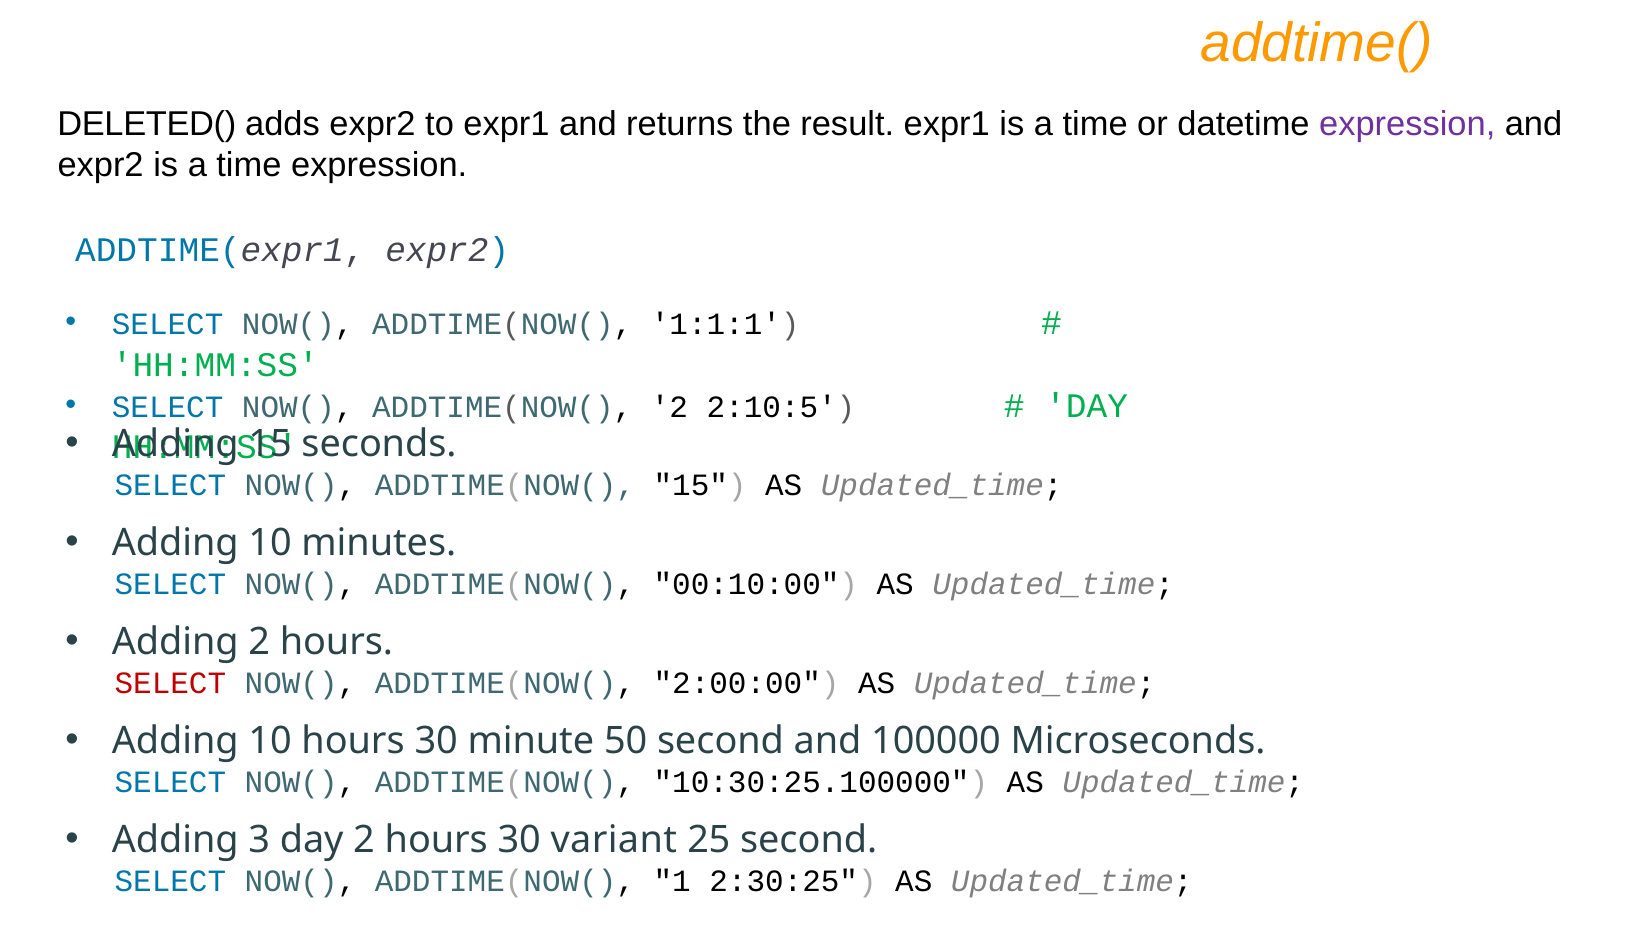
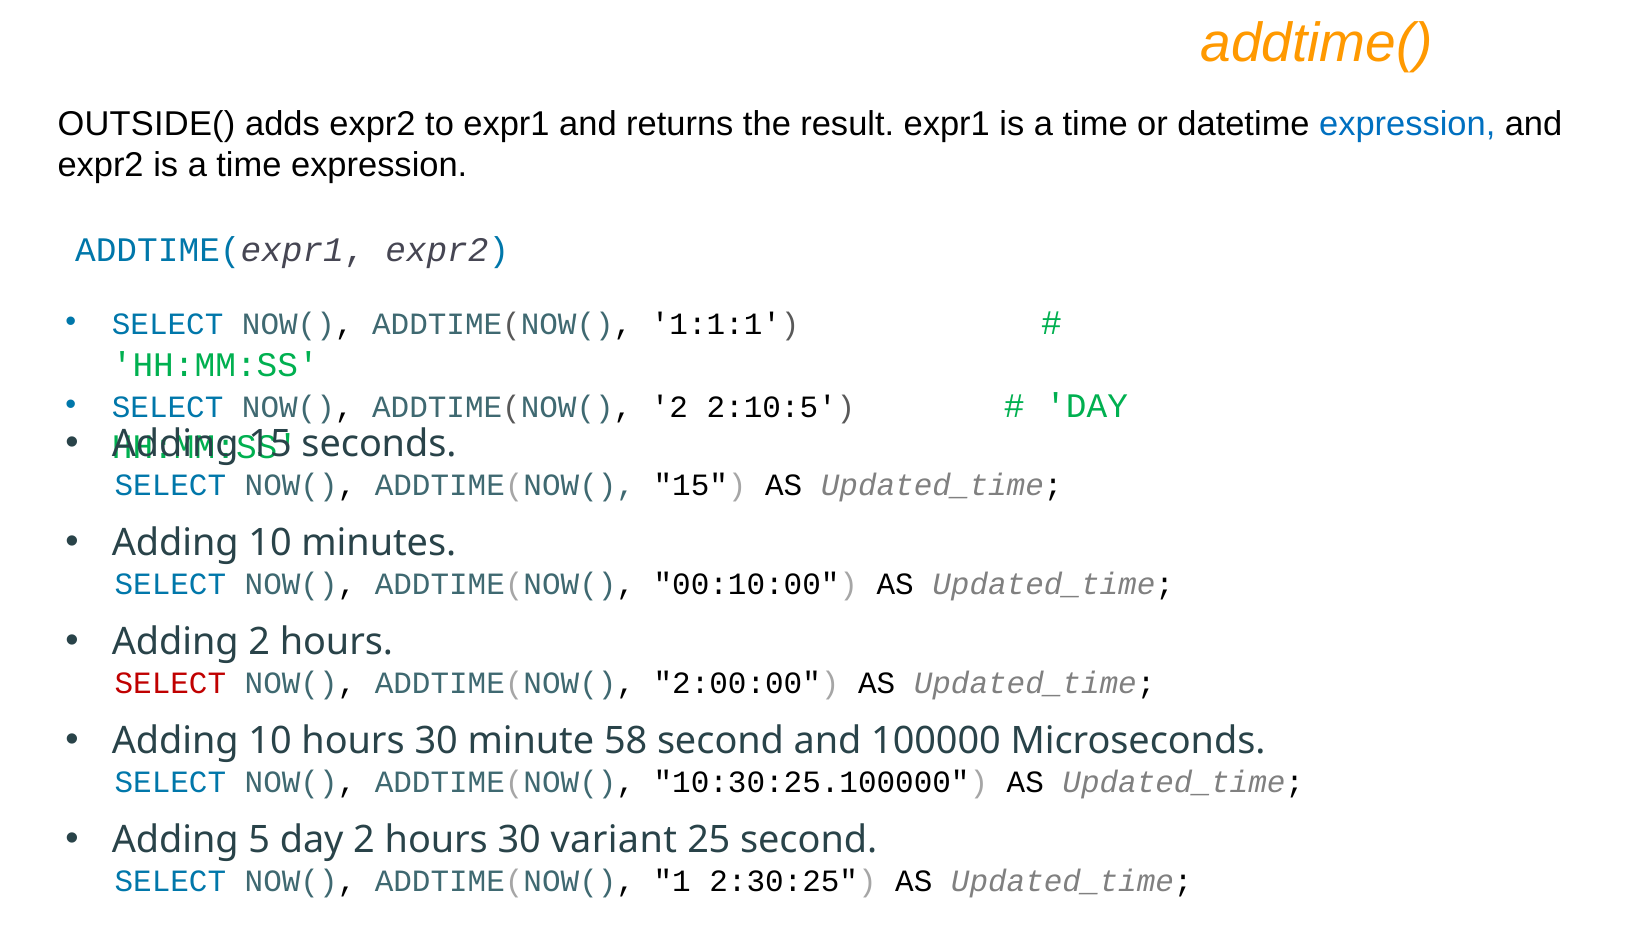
DELETED(: DELETED( -> OUTSIDE(
expression at (1407, 124) colour: purple -> blue
50: 50 -> 58
3: 3 -> 5
